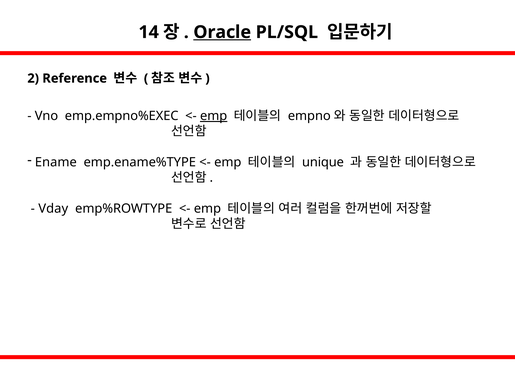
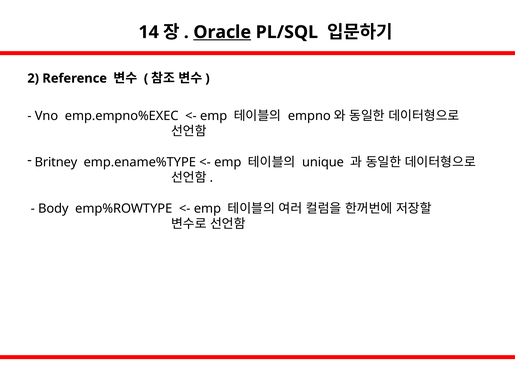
emp at (214, 116) underline: present -> none
Ename: Ename -> Britney
Vday: Vday -> Body
